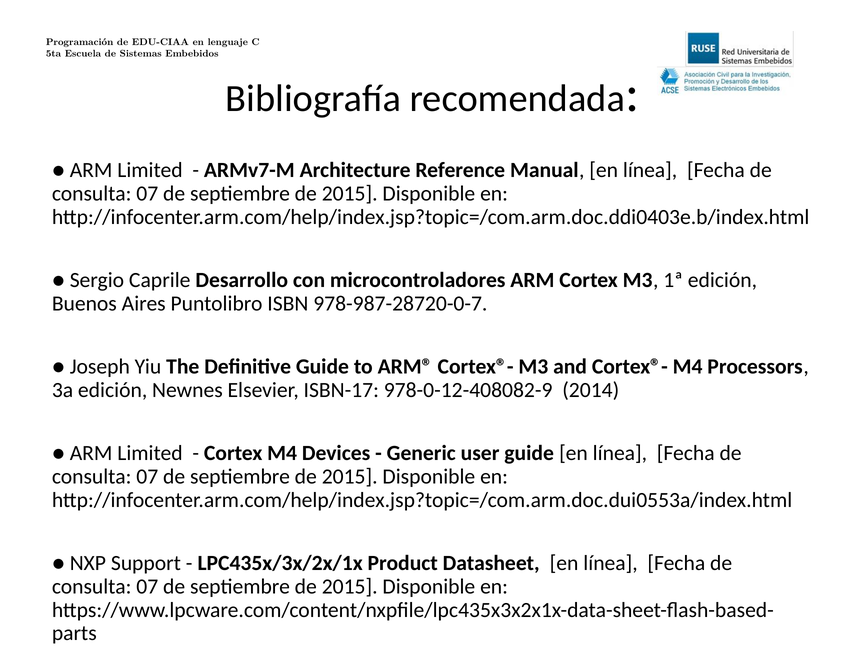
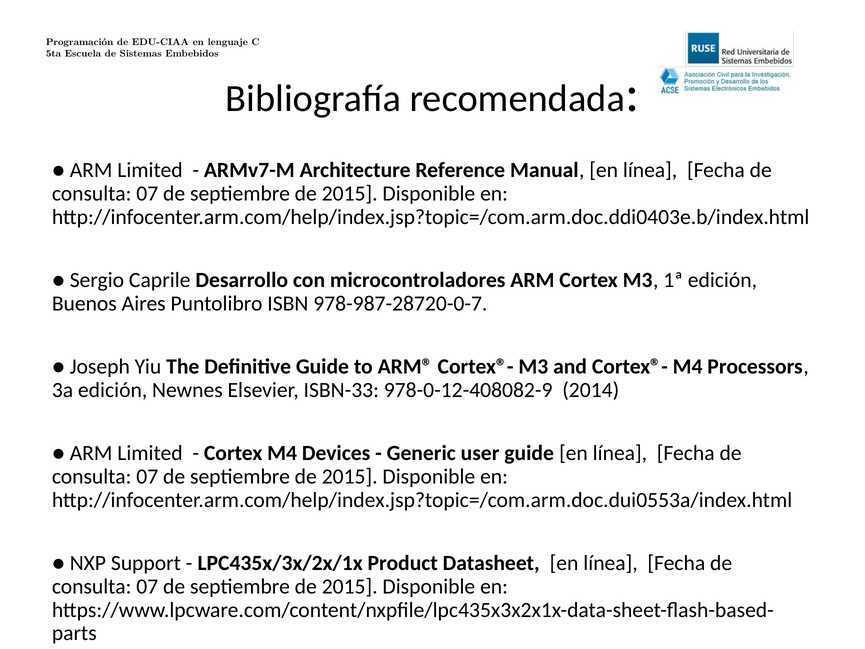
ISBN-17: ISBN-17 -> ISBN-33
